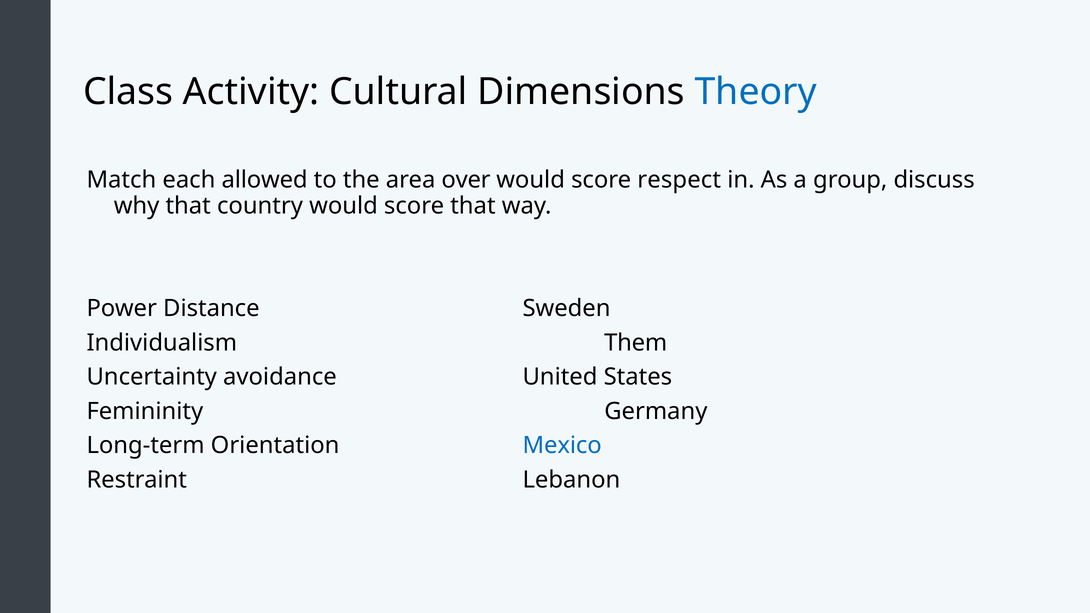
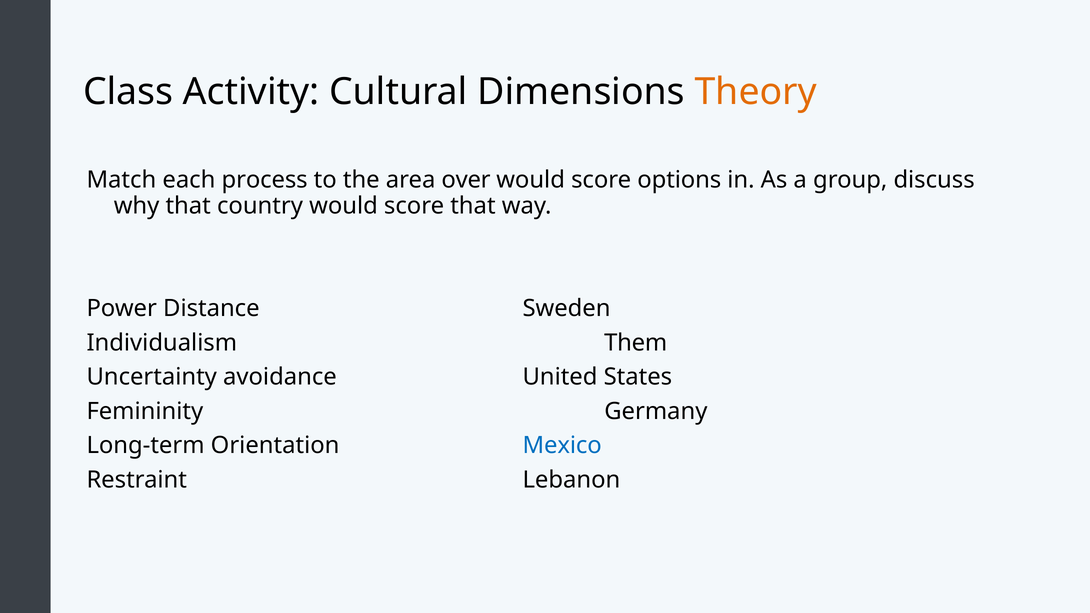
Theory colour: blue -> orange
allowed: allowed -> process
respect: respect -> options
